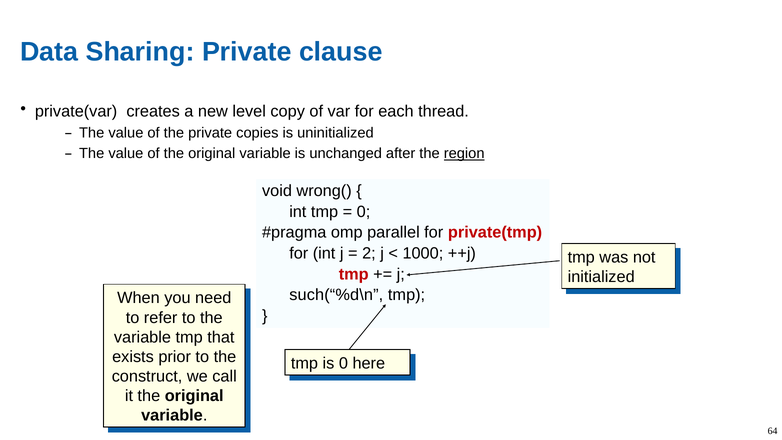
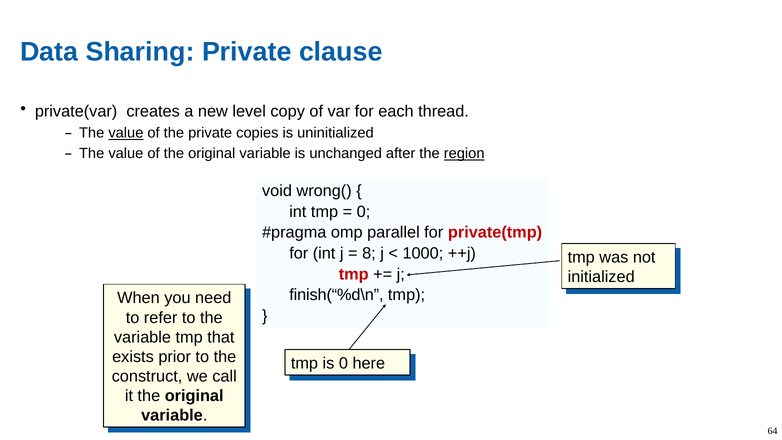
value at (126, 133) underline: none -> present
2: 2 -> 8
such(“%d\n: such(“%d\n -> finish(“%d\n
